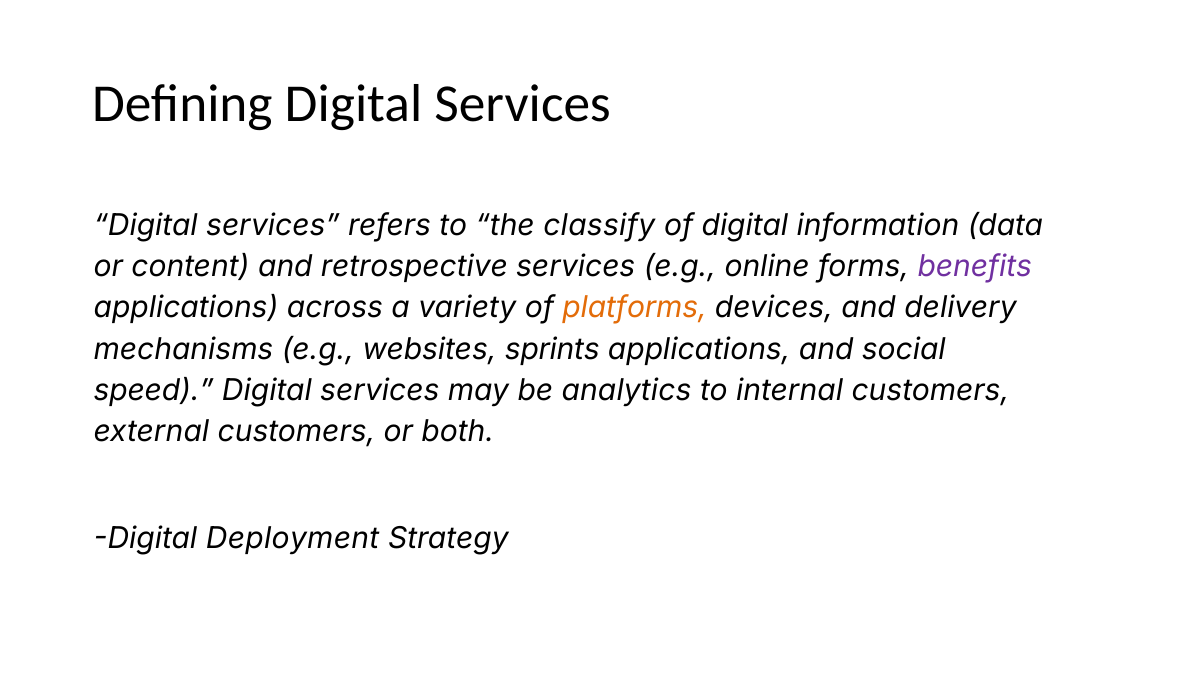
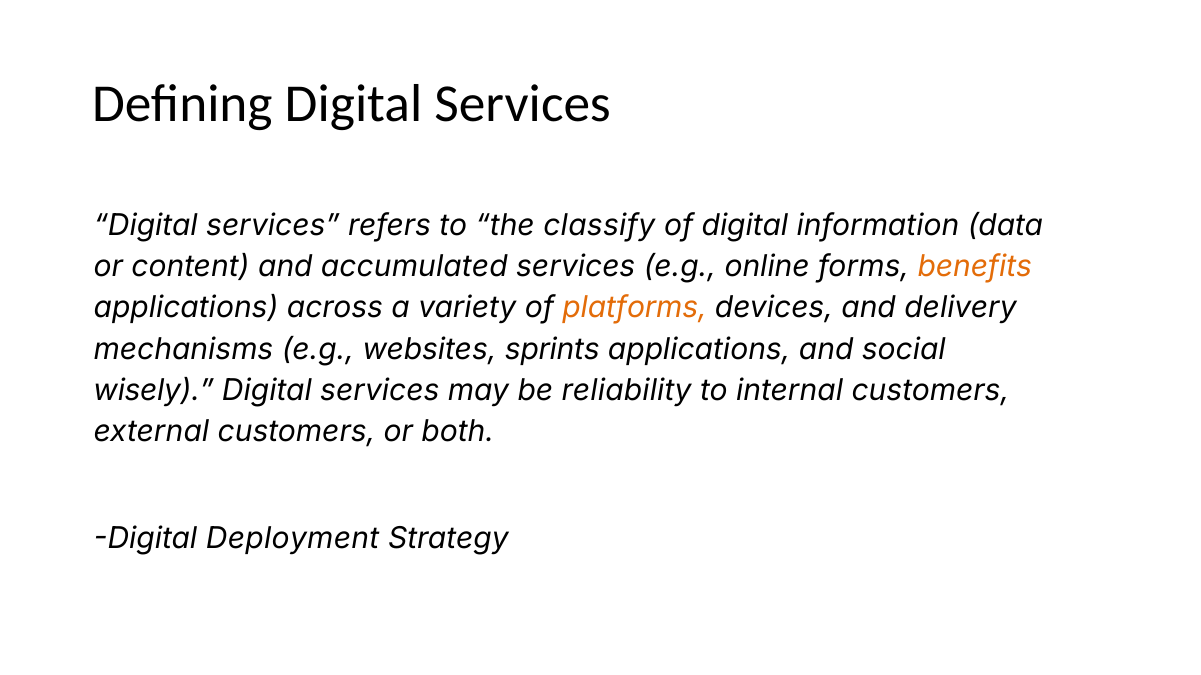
retrospective: retrospective -> accumulated
benefits colour: purple -> orange
speed: speed -> wisely
analytics: analytics -> reliability
